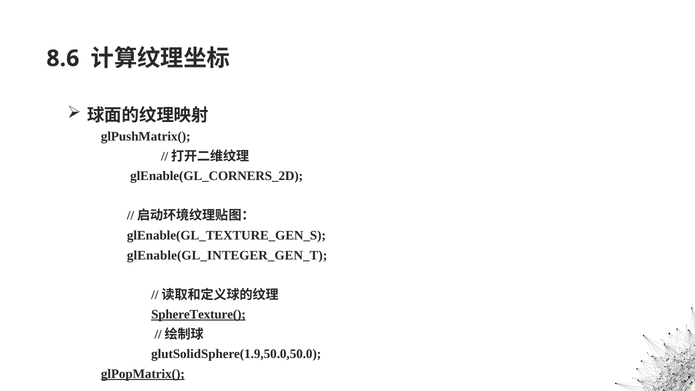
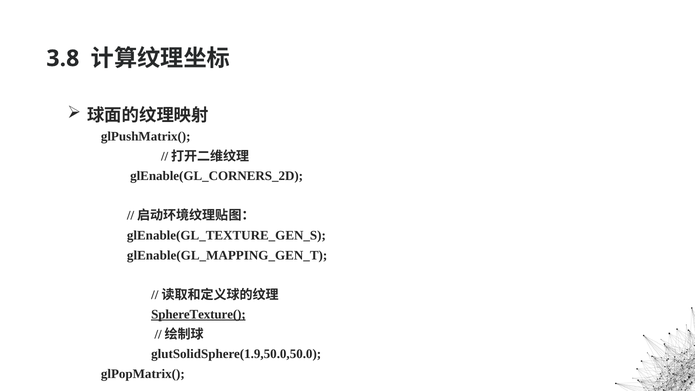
8.6: 8.6 -> 3.8
glEnable(GL_INTEGER_GEN_T: glEnable(GL_INTEGER_GEN_T -> glEnable(GL_MAPPING_GEN_T
glPopMatrix( underline: present -> none
